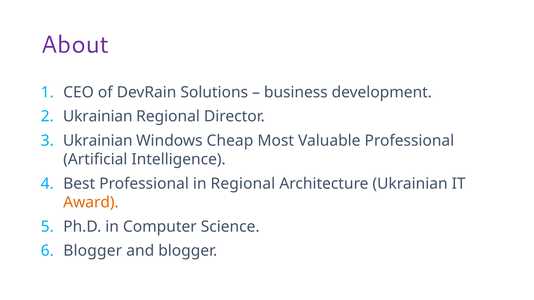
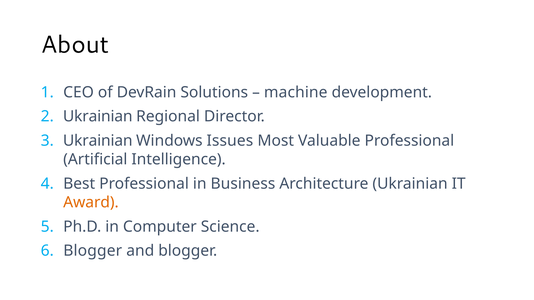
About colour: purple -> black
business: business -> machine
Cheap: Cheap -> Issues
in Regional: Regional -> Business
